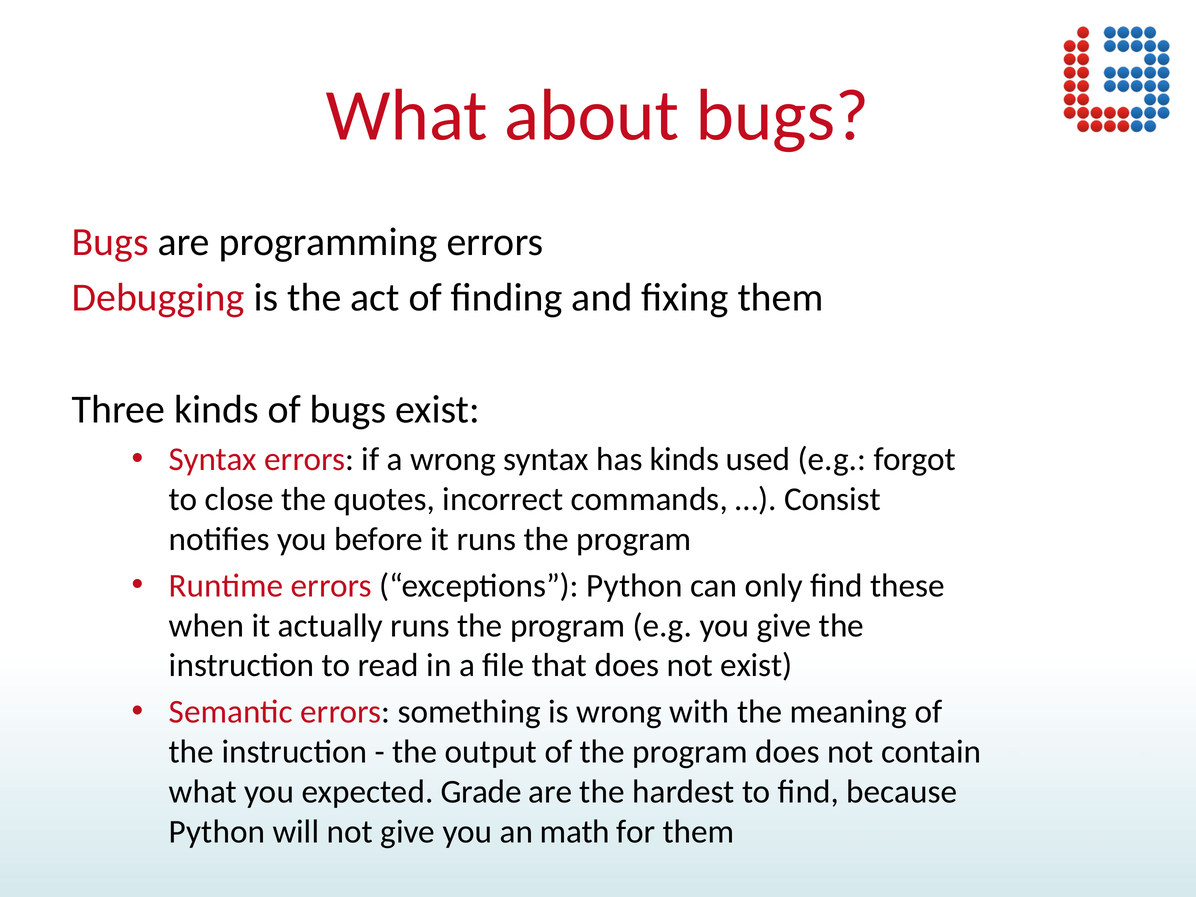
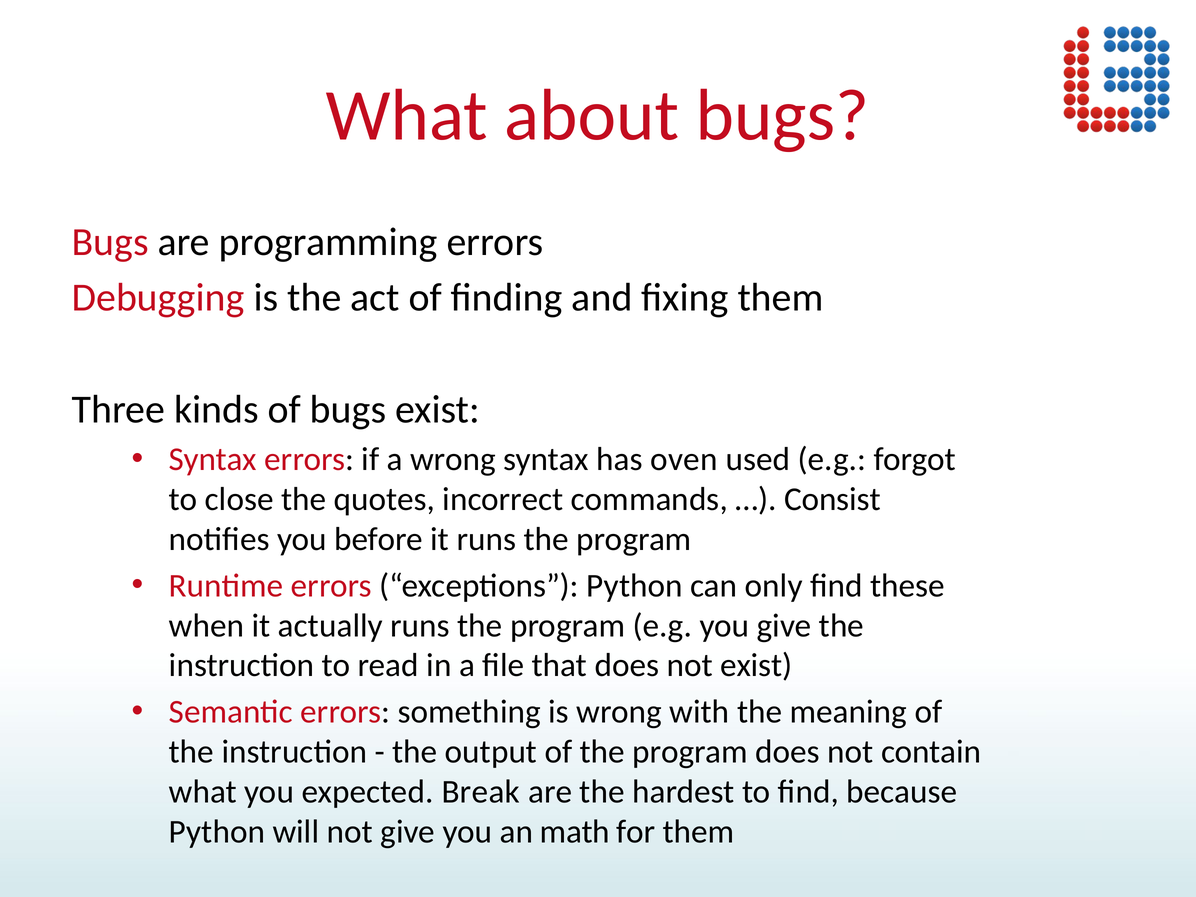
has kinds: kinds -> oven
Grade: Grade -> Break
